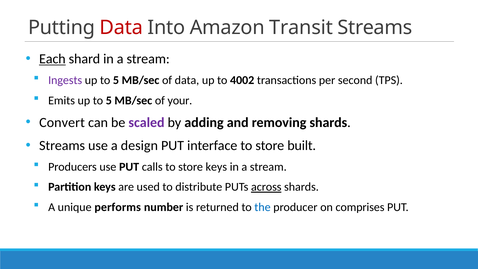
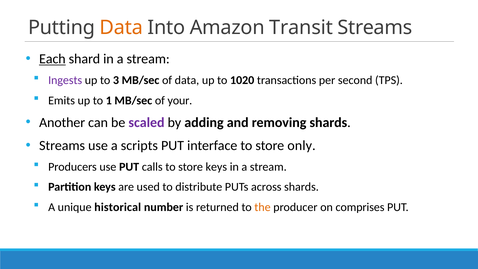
Data at (121, 28) colour: red -> orange
5 at (116, 80): 5 -> 3
4002: 4002 -> 1020
Emits up to 5: 5 -> 1
Convert: Convert -> Another
design: design -> scripts
built: built -> only
across underline: present -> none
performs: performs -> historical
the colour: blue -> orange
